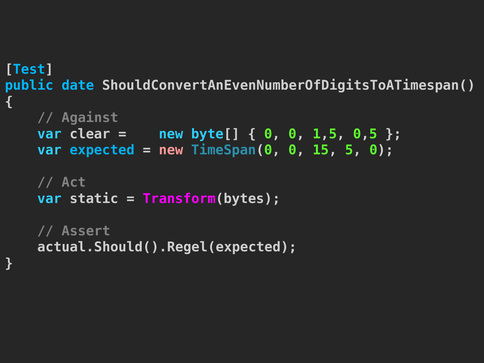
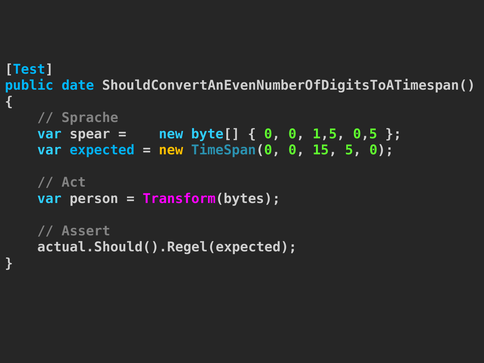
Against: Against -> Sprache
clear: clear -> spear
new at (171, 150) colour: pink -> yellow
static: static -> person
